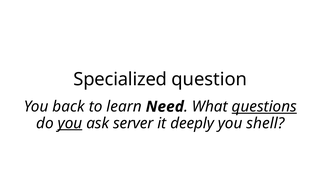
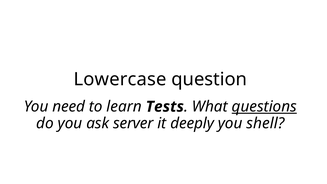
Specialized: Specialized -> Lowercase
back: back -> need
Need: Need -> Tests
you at (70, 123) underline: present -> none
